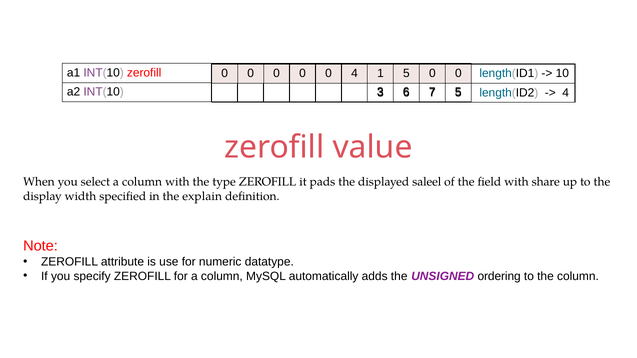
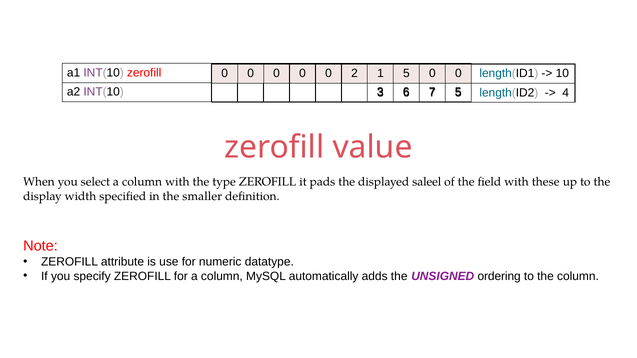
0 4: 4 -> 2
share: share -> these
explain: explain -> smaller
